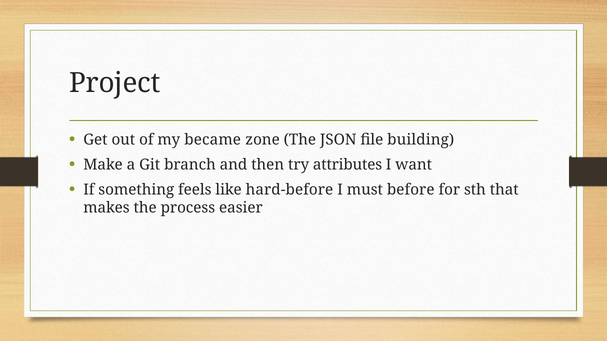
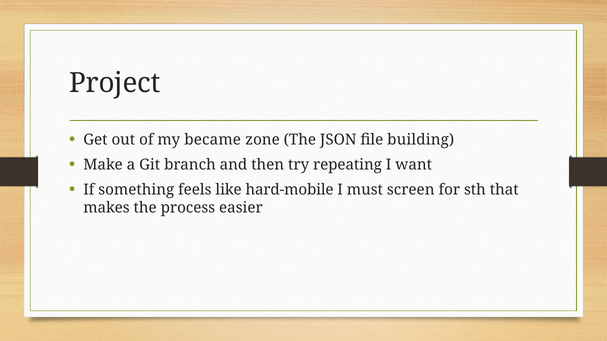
attributes: attributes -> repeating
hard-before: hard-before -> hard-mobile
before: before -> screen
